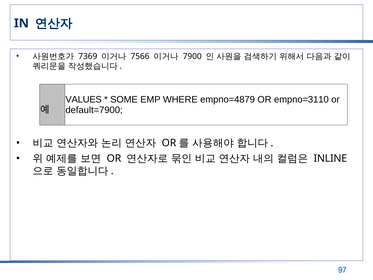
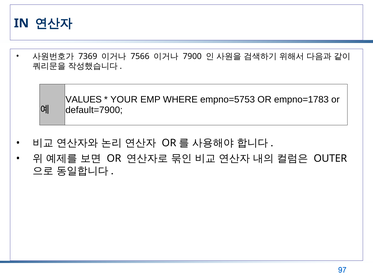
SOME: SOME -> YOUR
empno=4879: empno=4879 -> empno=5753
empno=3110: empno=3110 -> empno=1783
INLINE: INLINE -> OUTER
